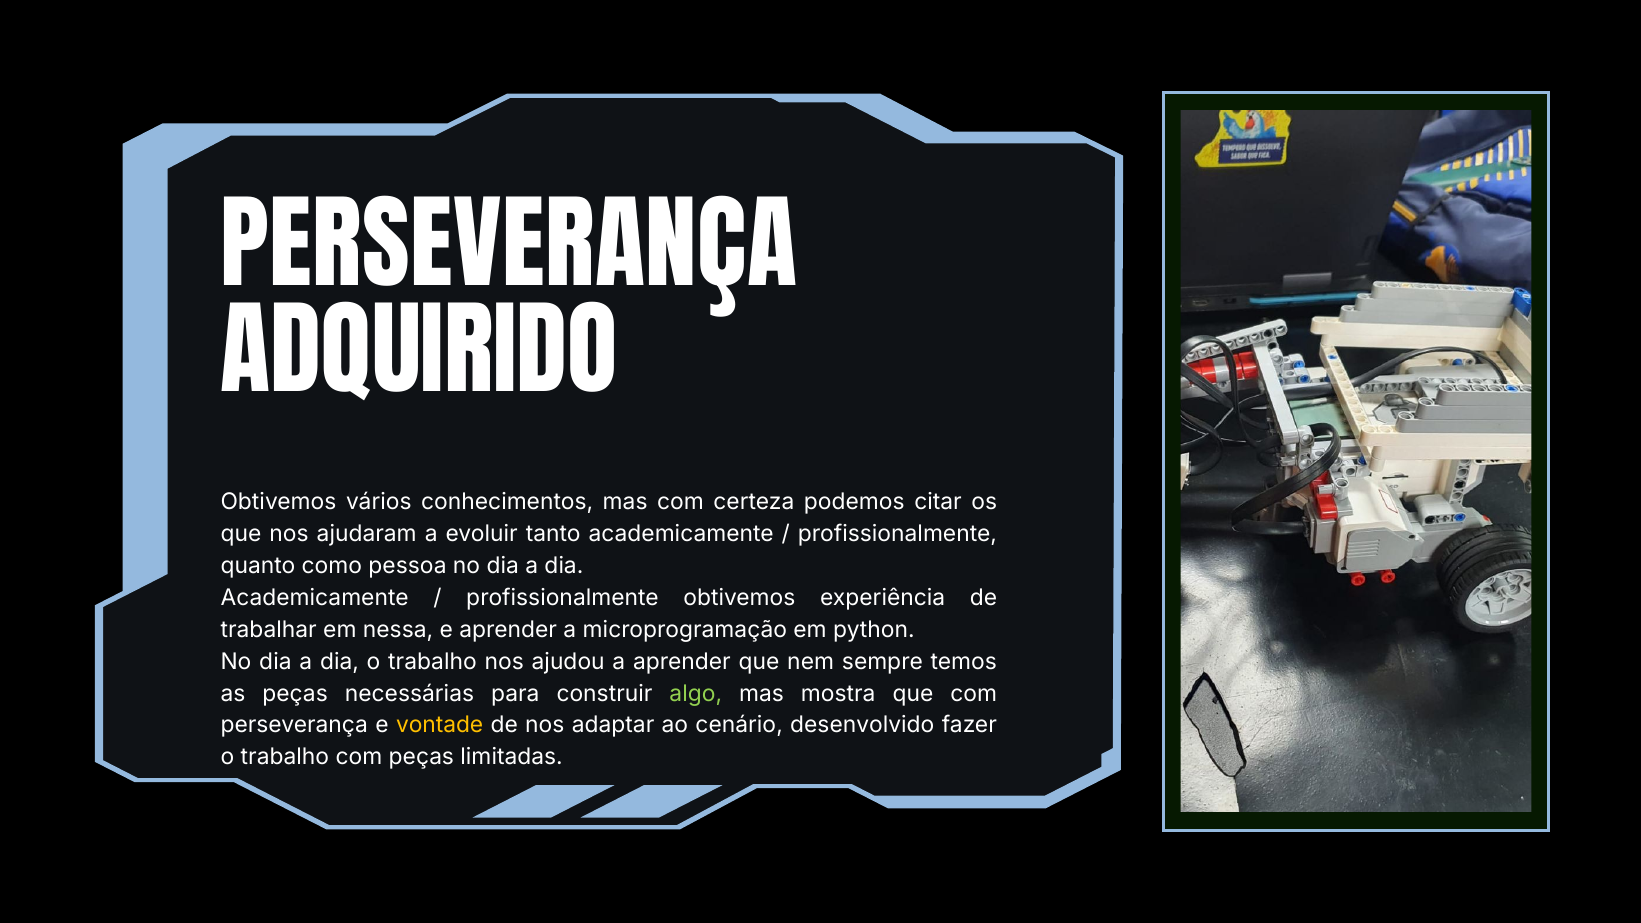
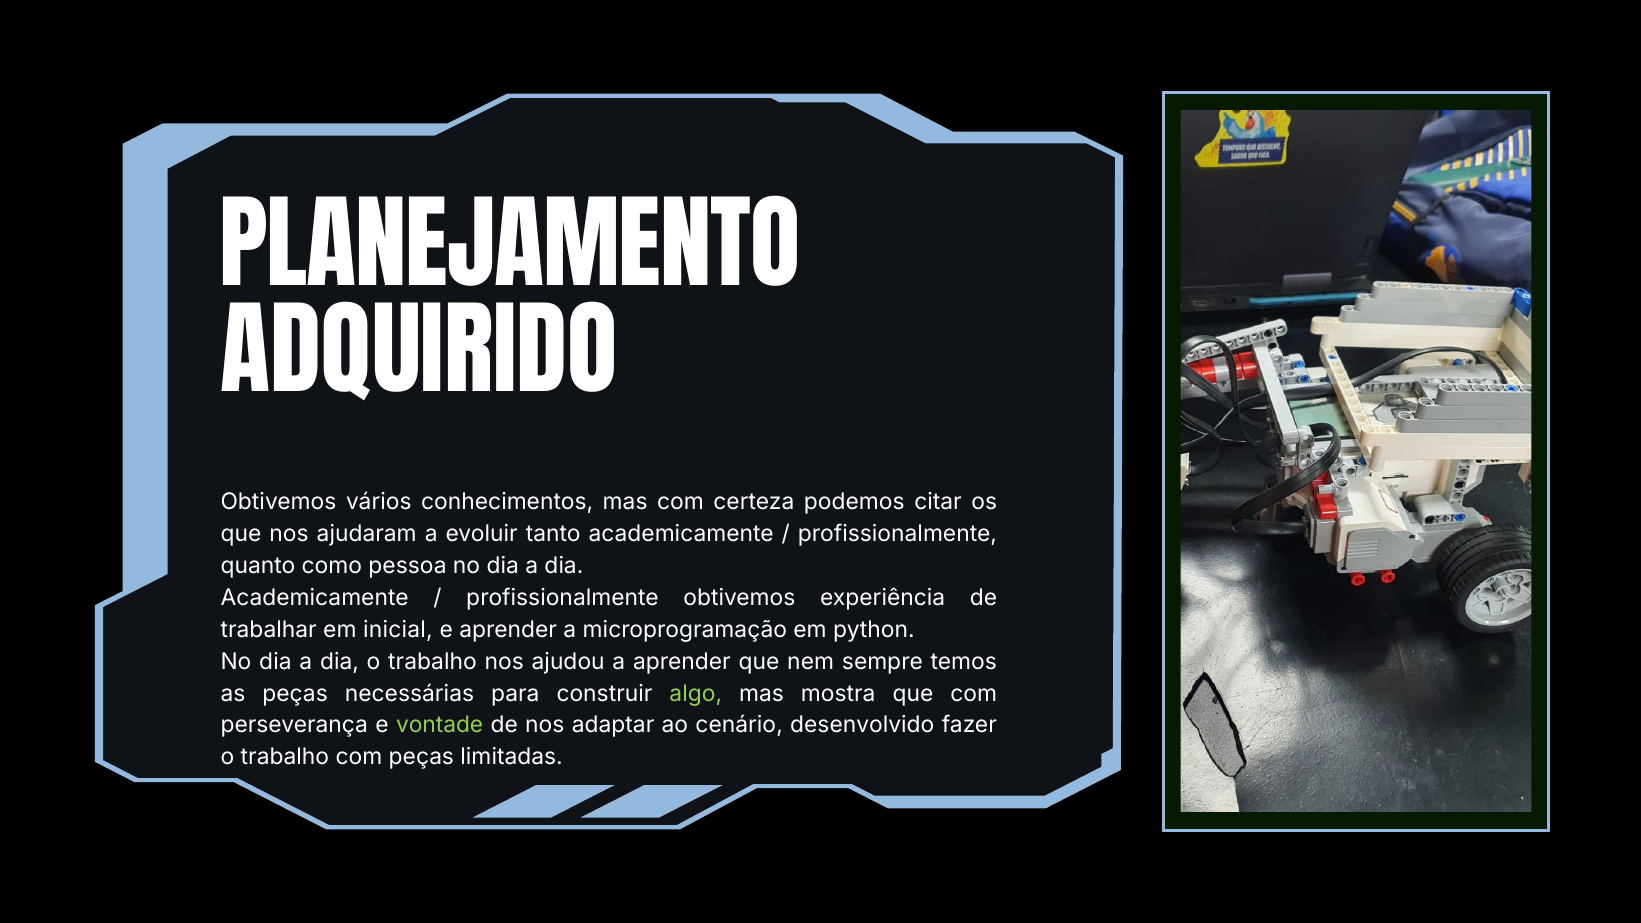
PERSEVERANÇA at (509, 252): PERSEVERANÇA -> PLANEJAMENTO
nessa: nessa -> inicial
vontade colour: yellow -> light green
